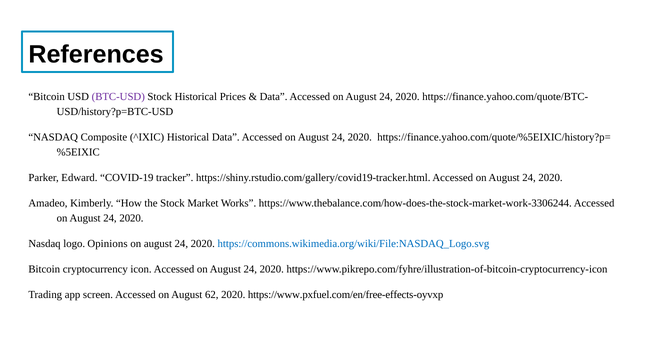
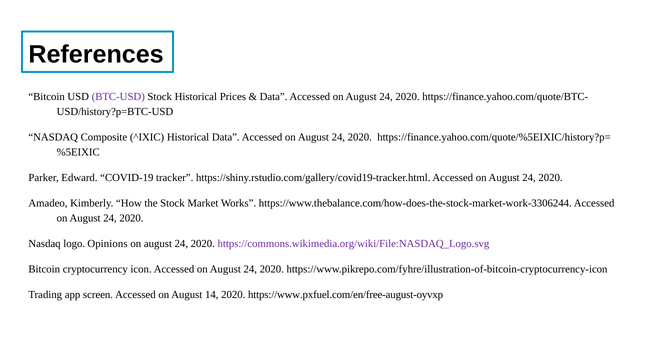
https://commons.wikimedia.org/wiki/File:NASDAQ_Logo.svg colour: blue -> purple
62: 62 -> 14
https://www.pxfuel.com/en/free-effects-oyvxp: https://www.pxfuel.com/en/free-effects-oyvxp -> https://www.pxfuel.com/en/free-august-oyvxp
